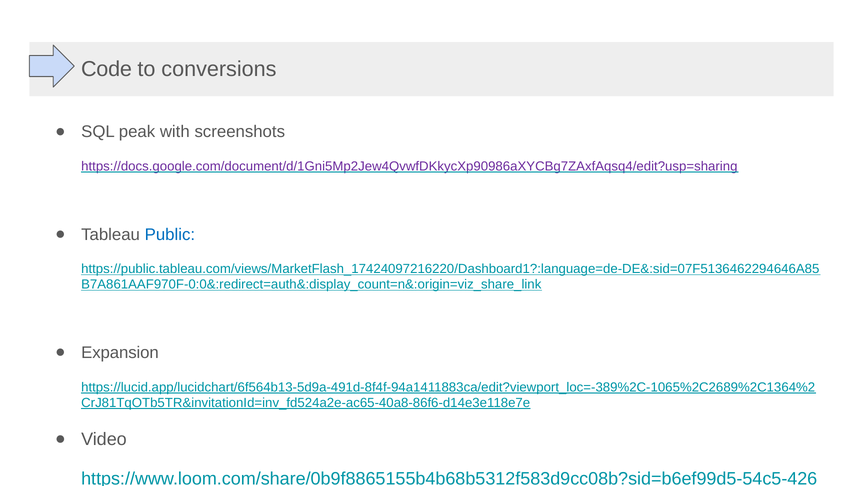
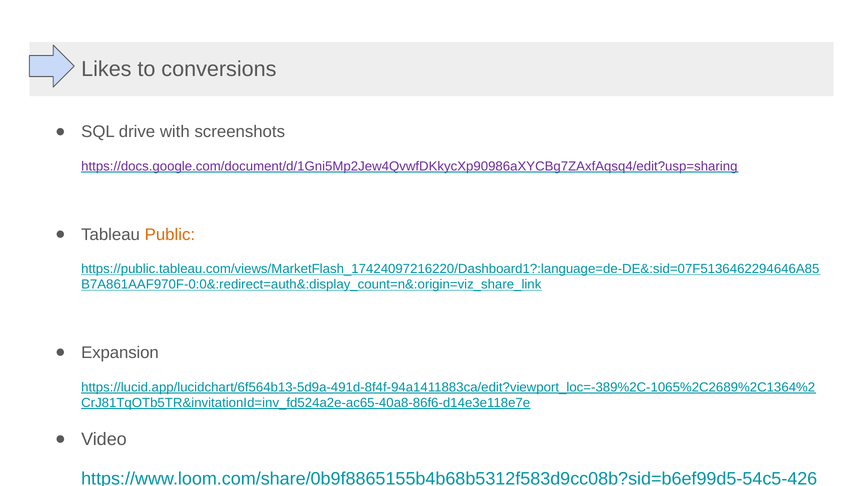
Code: Code -> Likes
peak: peak -> drive
Public colour: blue -> orange
